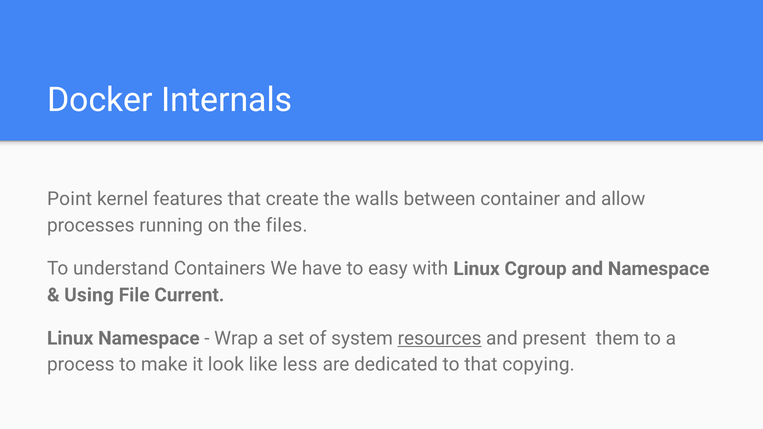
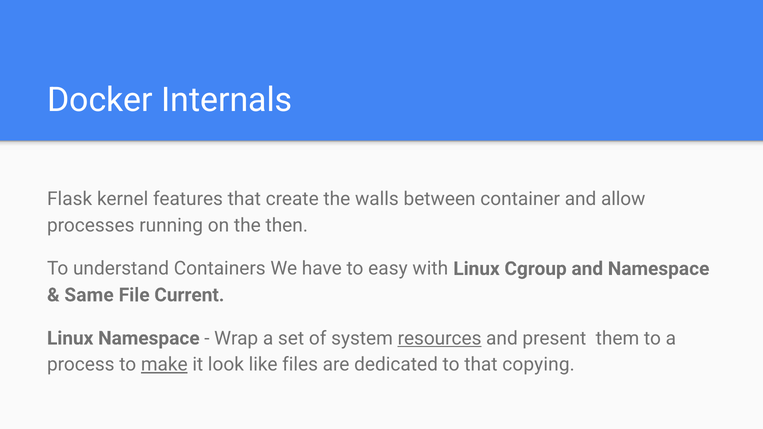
Point: Point -> Flask
files: files -> then
Using: Using -> Same
make underline: none -> present
less: less -> files
